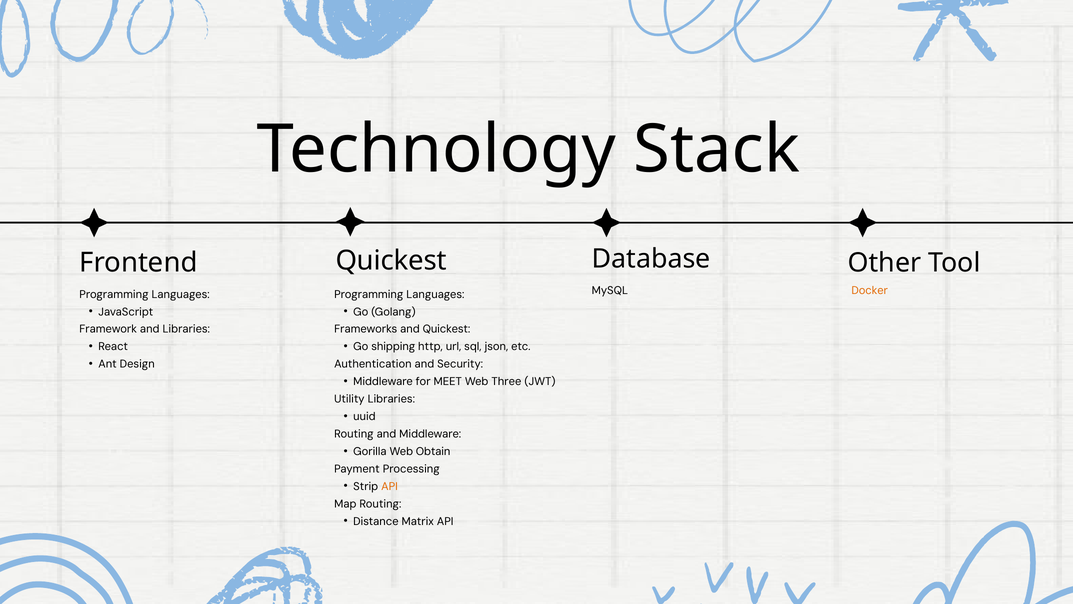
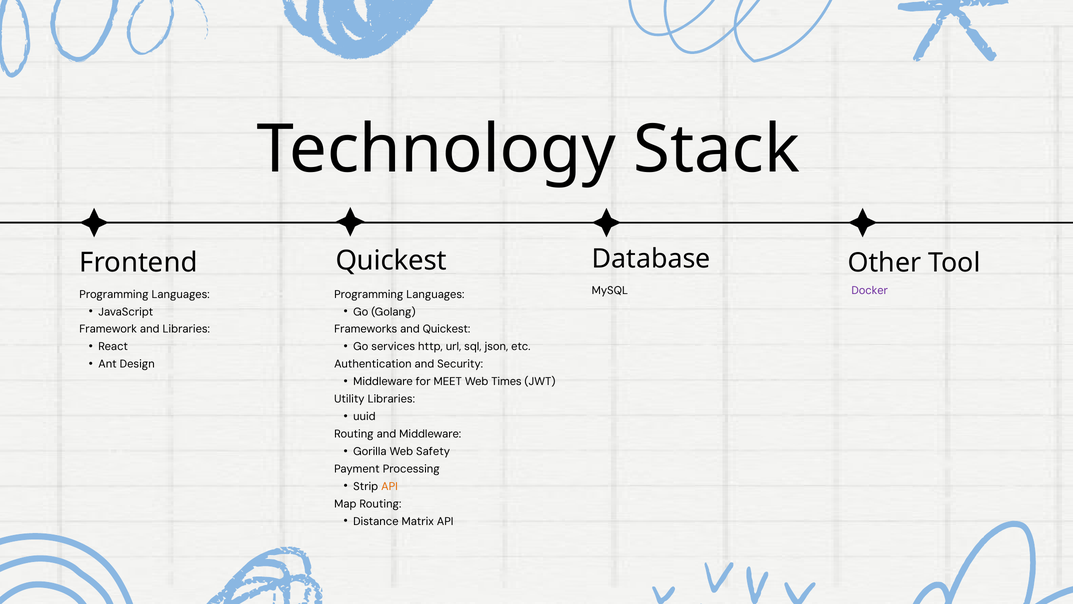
Docker colour: orange -> purple
shipping: shipping -> services
Three: Three -> Times
Obtain: Obtain -> Safety
